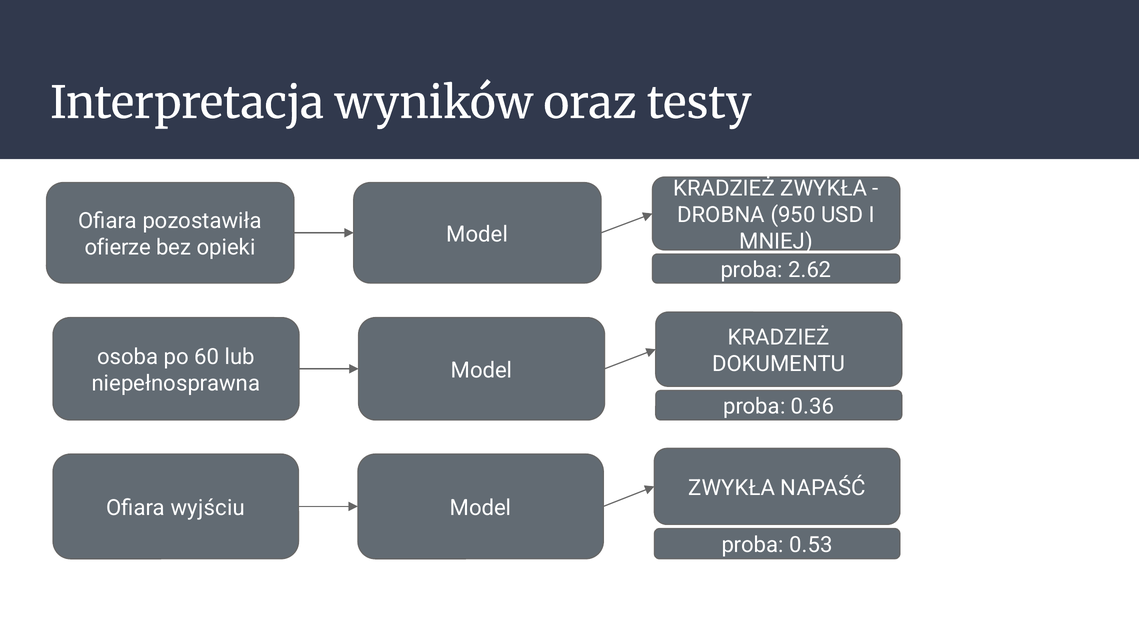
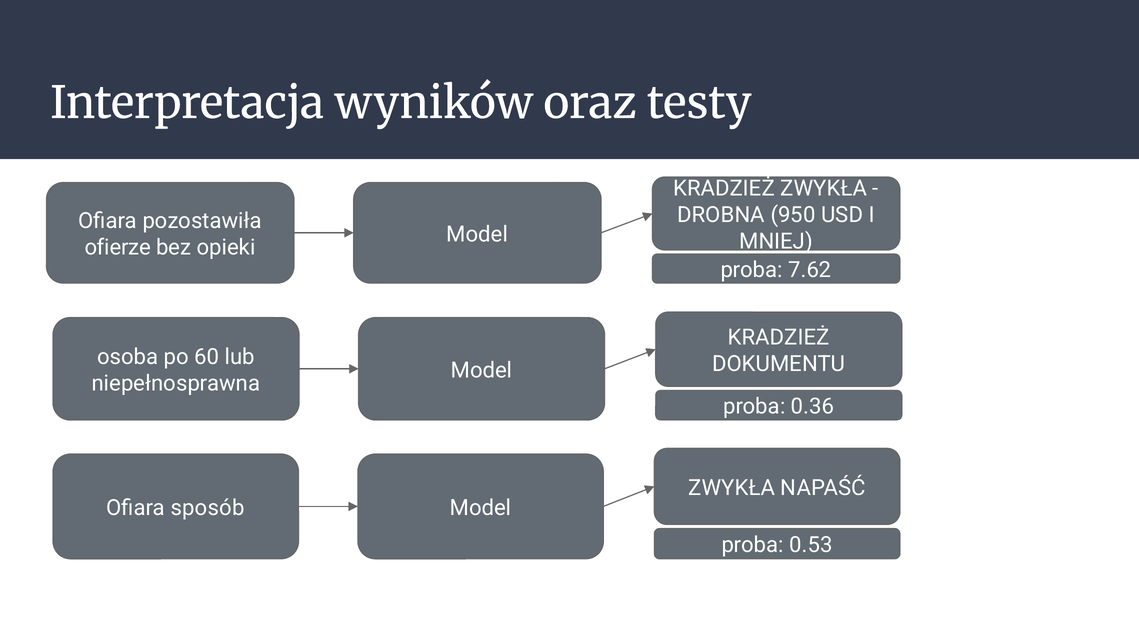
2.62: 2.62 -> 7.62
wyjściu: wyjściu -> sposób
